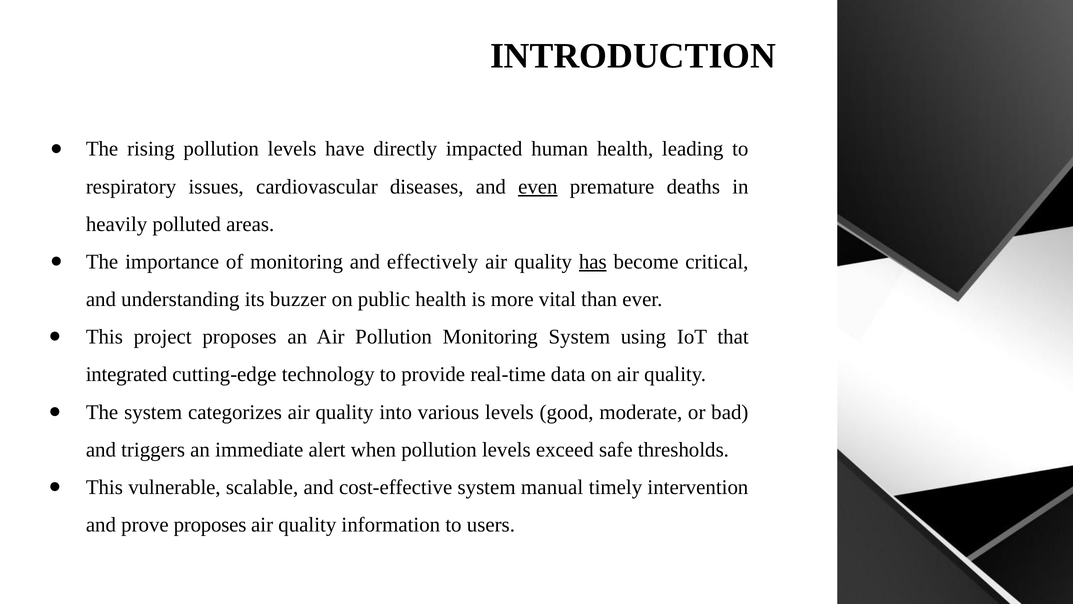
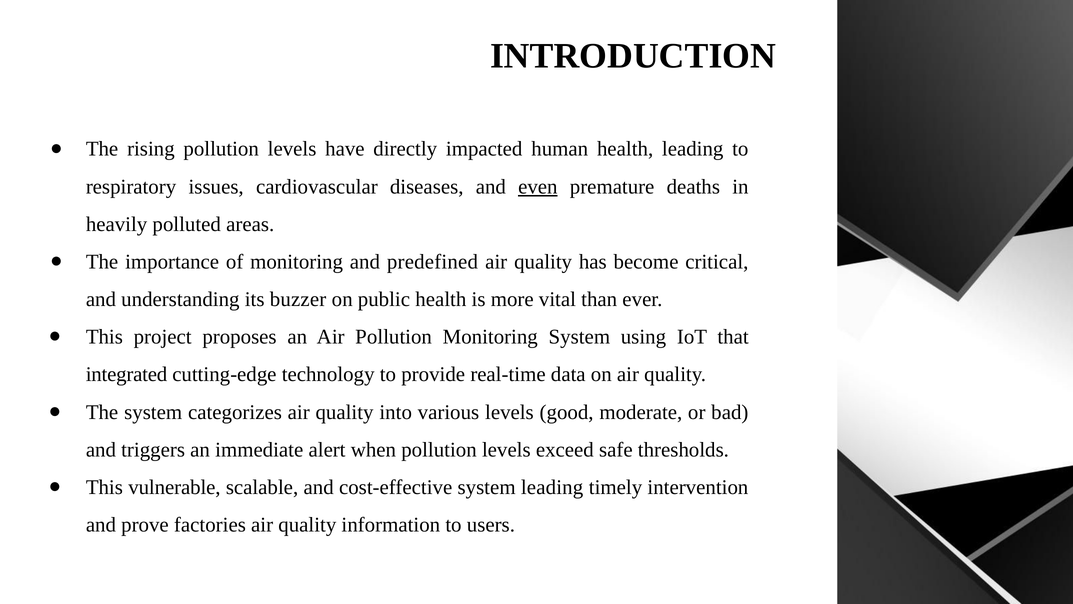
effectively: effectively -> predefined
has underline: present -> none
system manual: manual -> leading
prove proposes: proposes -> factories
